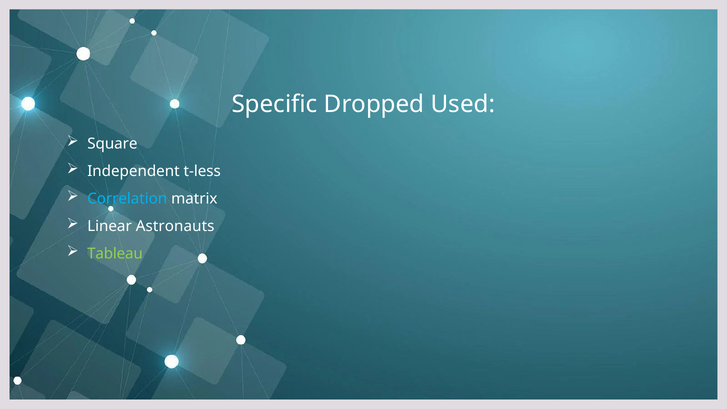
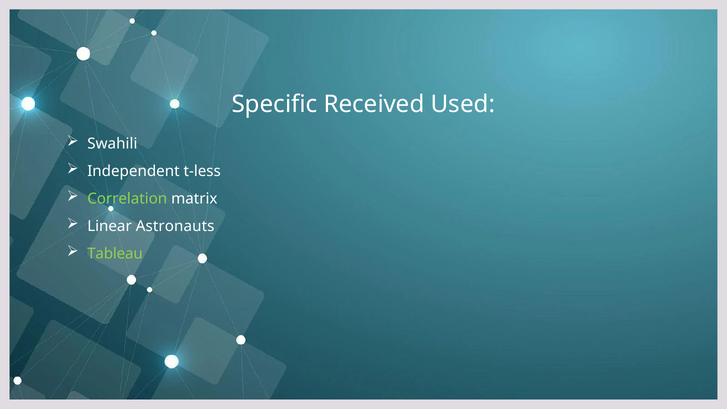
Dropped: Dropped -> Received
Square: Square -> Swahili
Correlation colour: light blue -> light green
